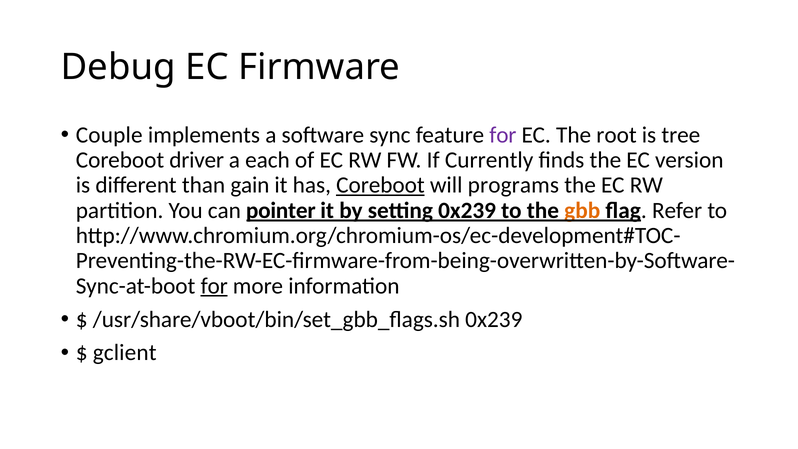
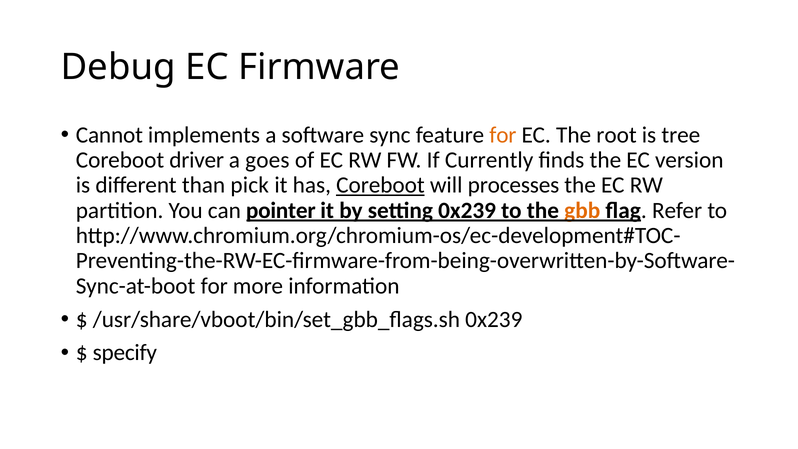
Couple: Couple -> Cannot
for at (503, 135) colour: purple -> orange
each: each -> goes
gain: gain -> pick
programs: programs -> processes
for at (214, 286) underline: present -> none
gclient: gclient -> specify
